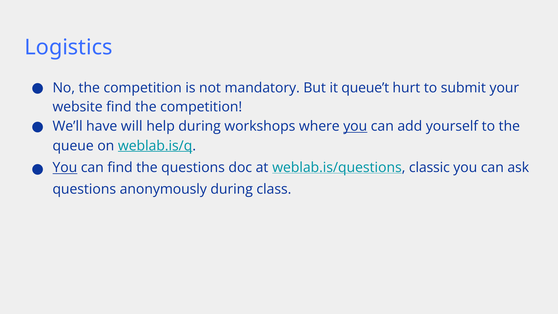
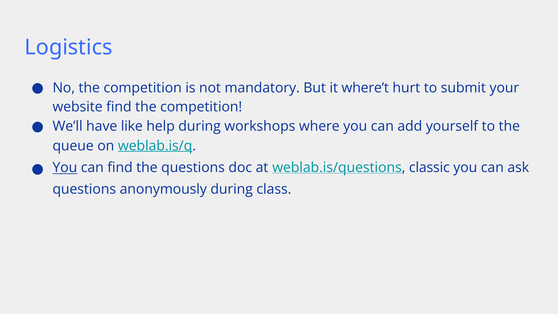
queue’t: queue’t -> where’t
will: will -> like
you at (355, 126) underline: present -> none
